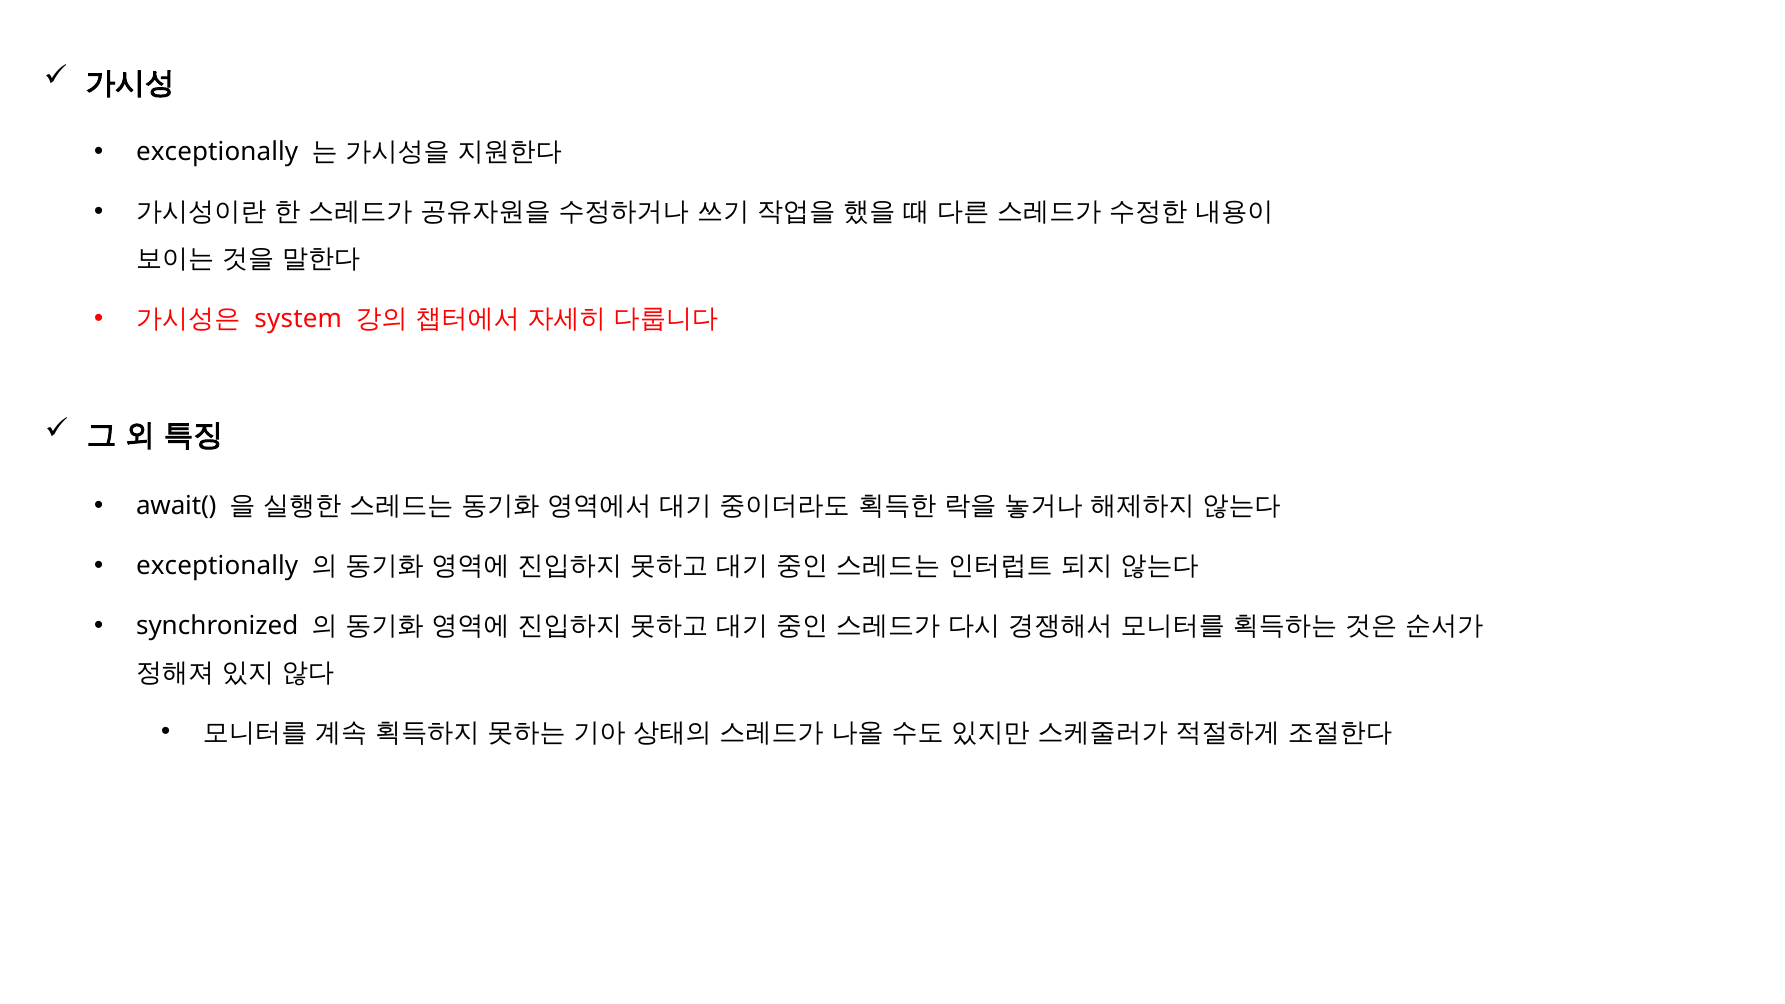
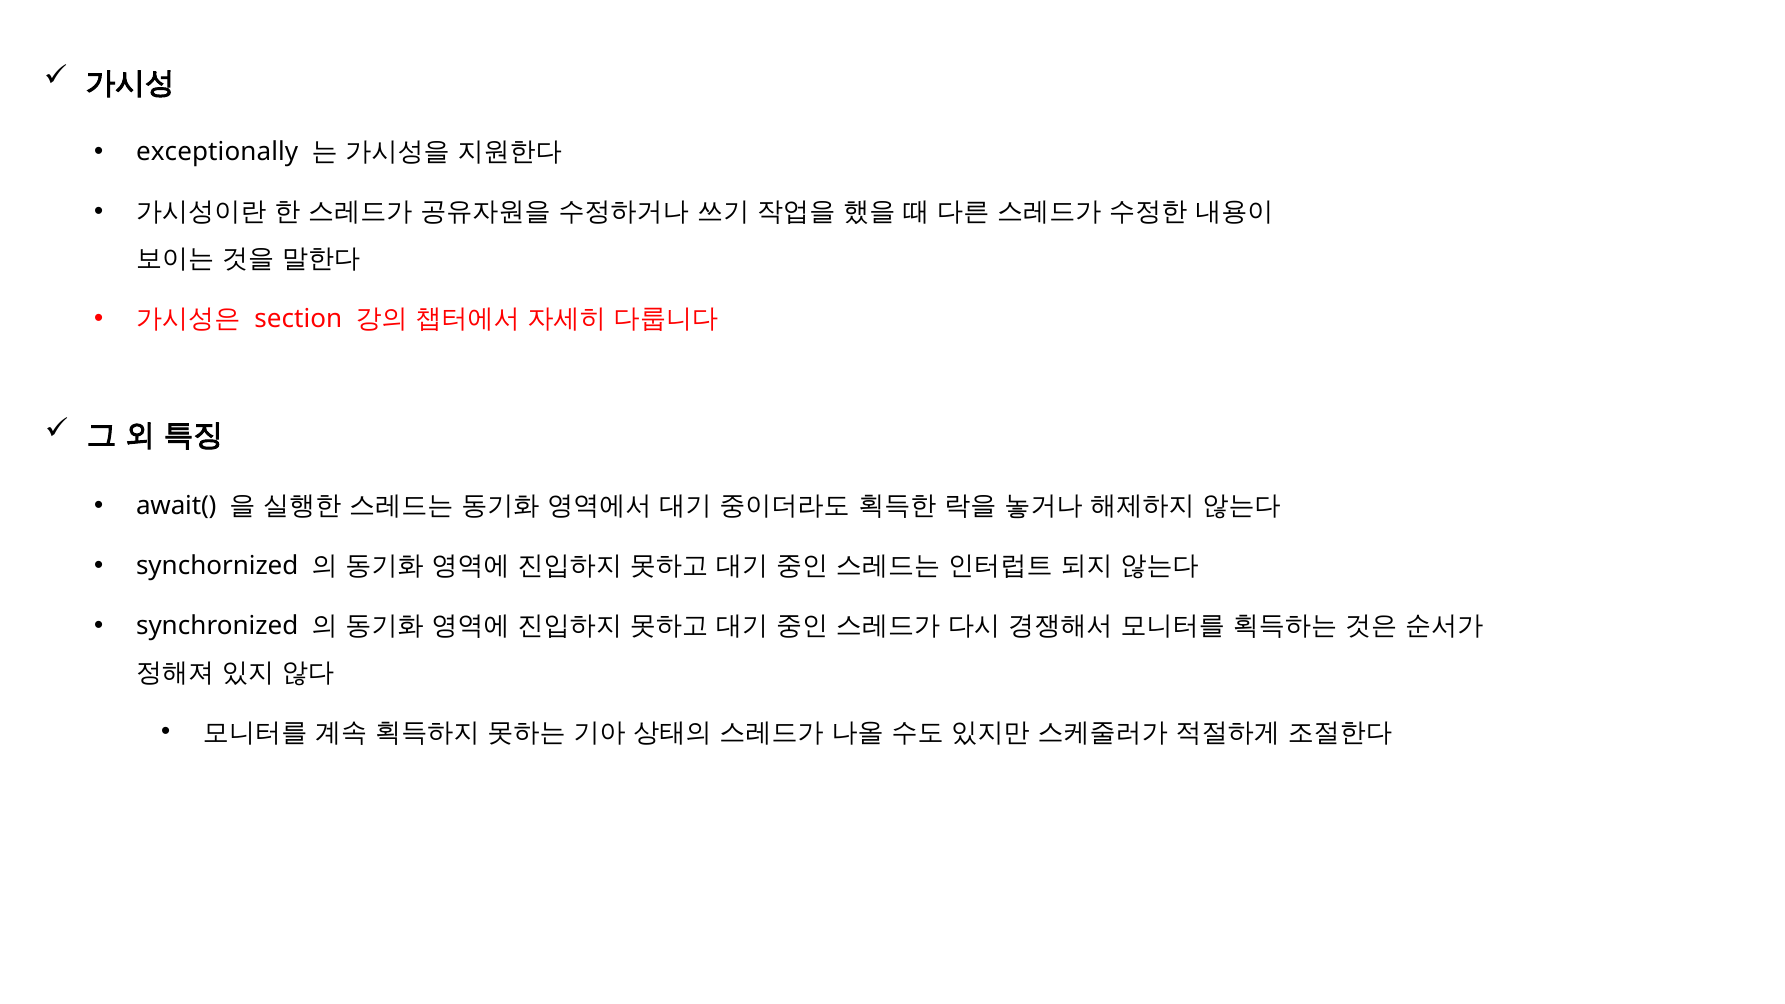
system: system -> section
exceptionally at (217, 566): exceptionally -> synchornized
